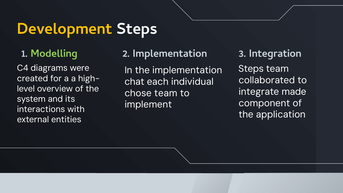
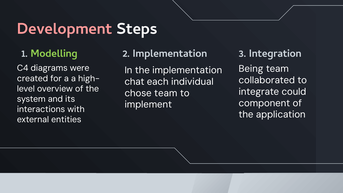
Development colour: yellow -> pink
Steps at (251, 69): Steps -> Being
made: made -> could
